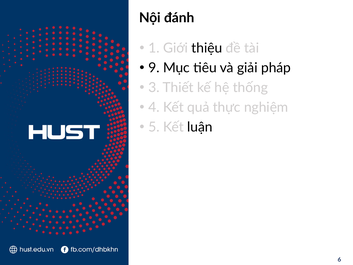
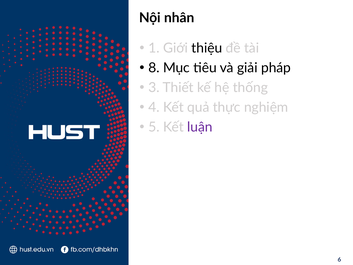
đánh: đánh -> nhân
9: 9 -> 8
luận colour: black -> purple
